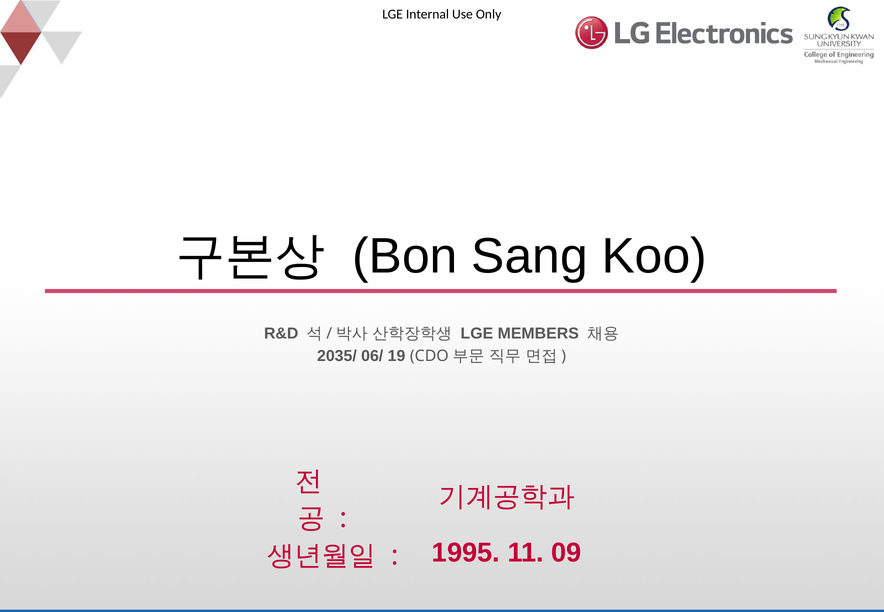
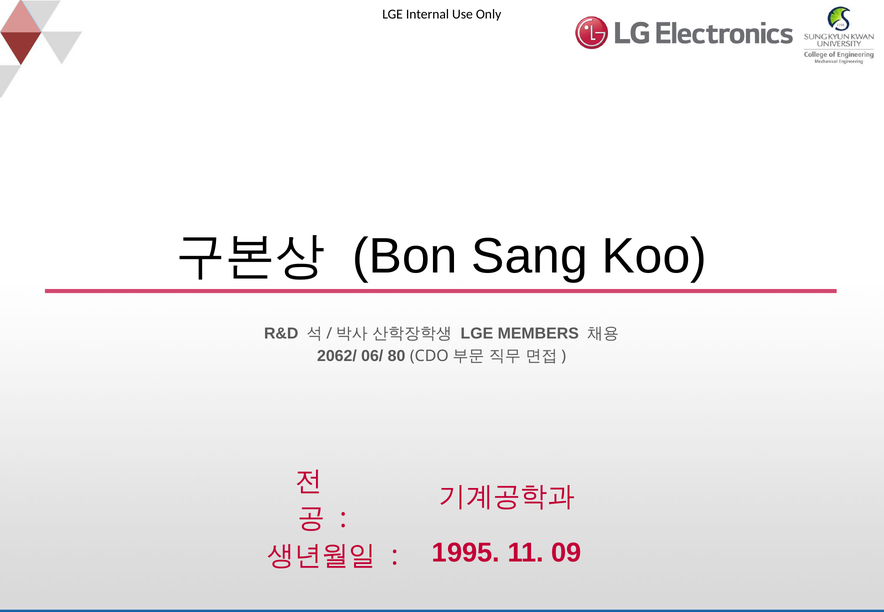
2035/: 2035/ -> 2062/
19: 19 -> 80
